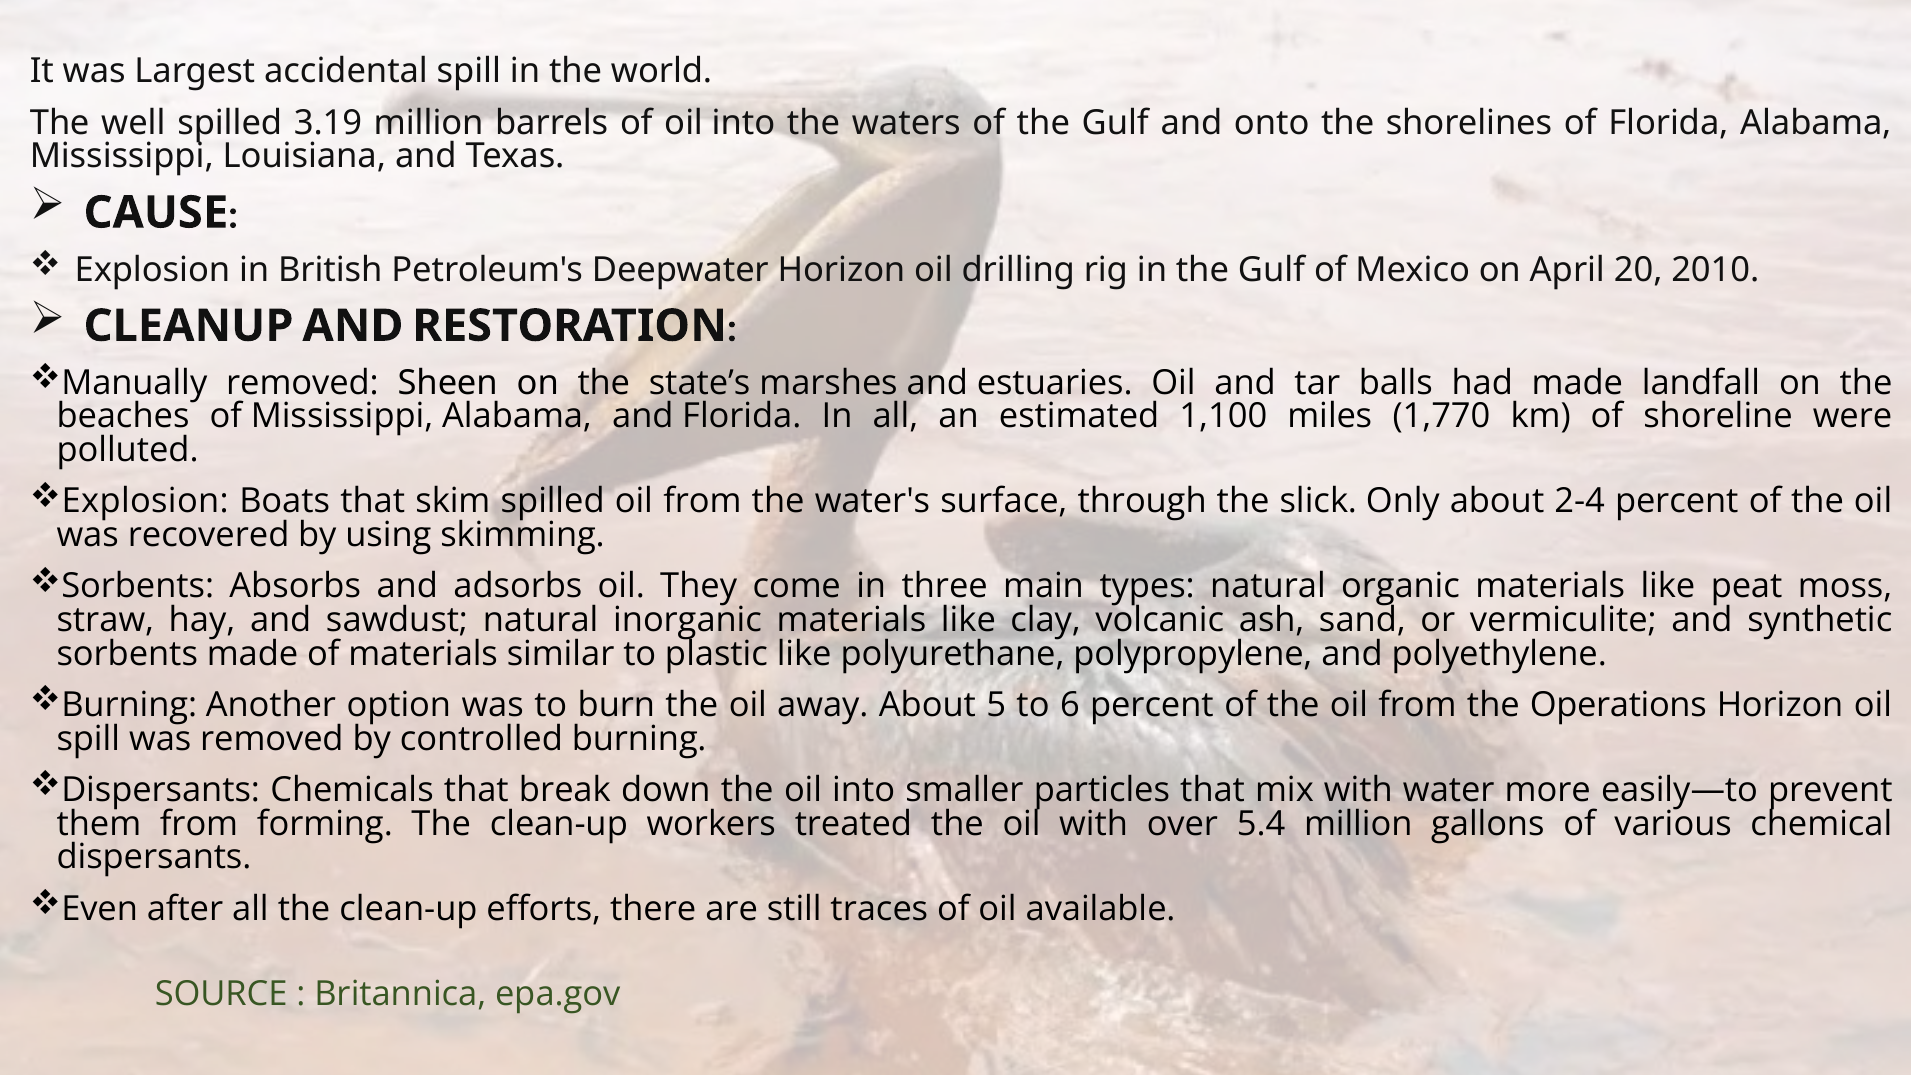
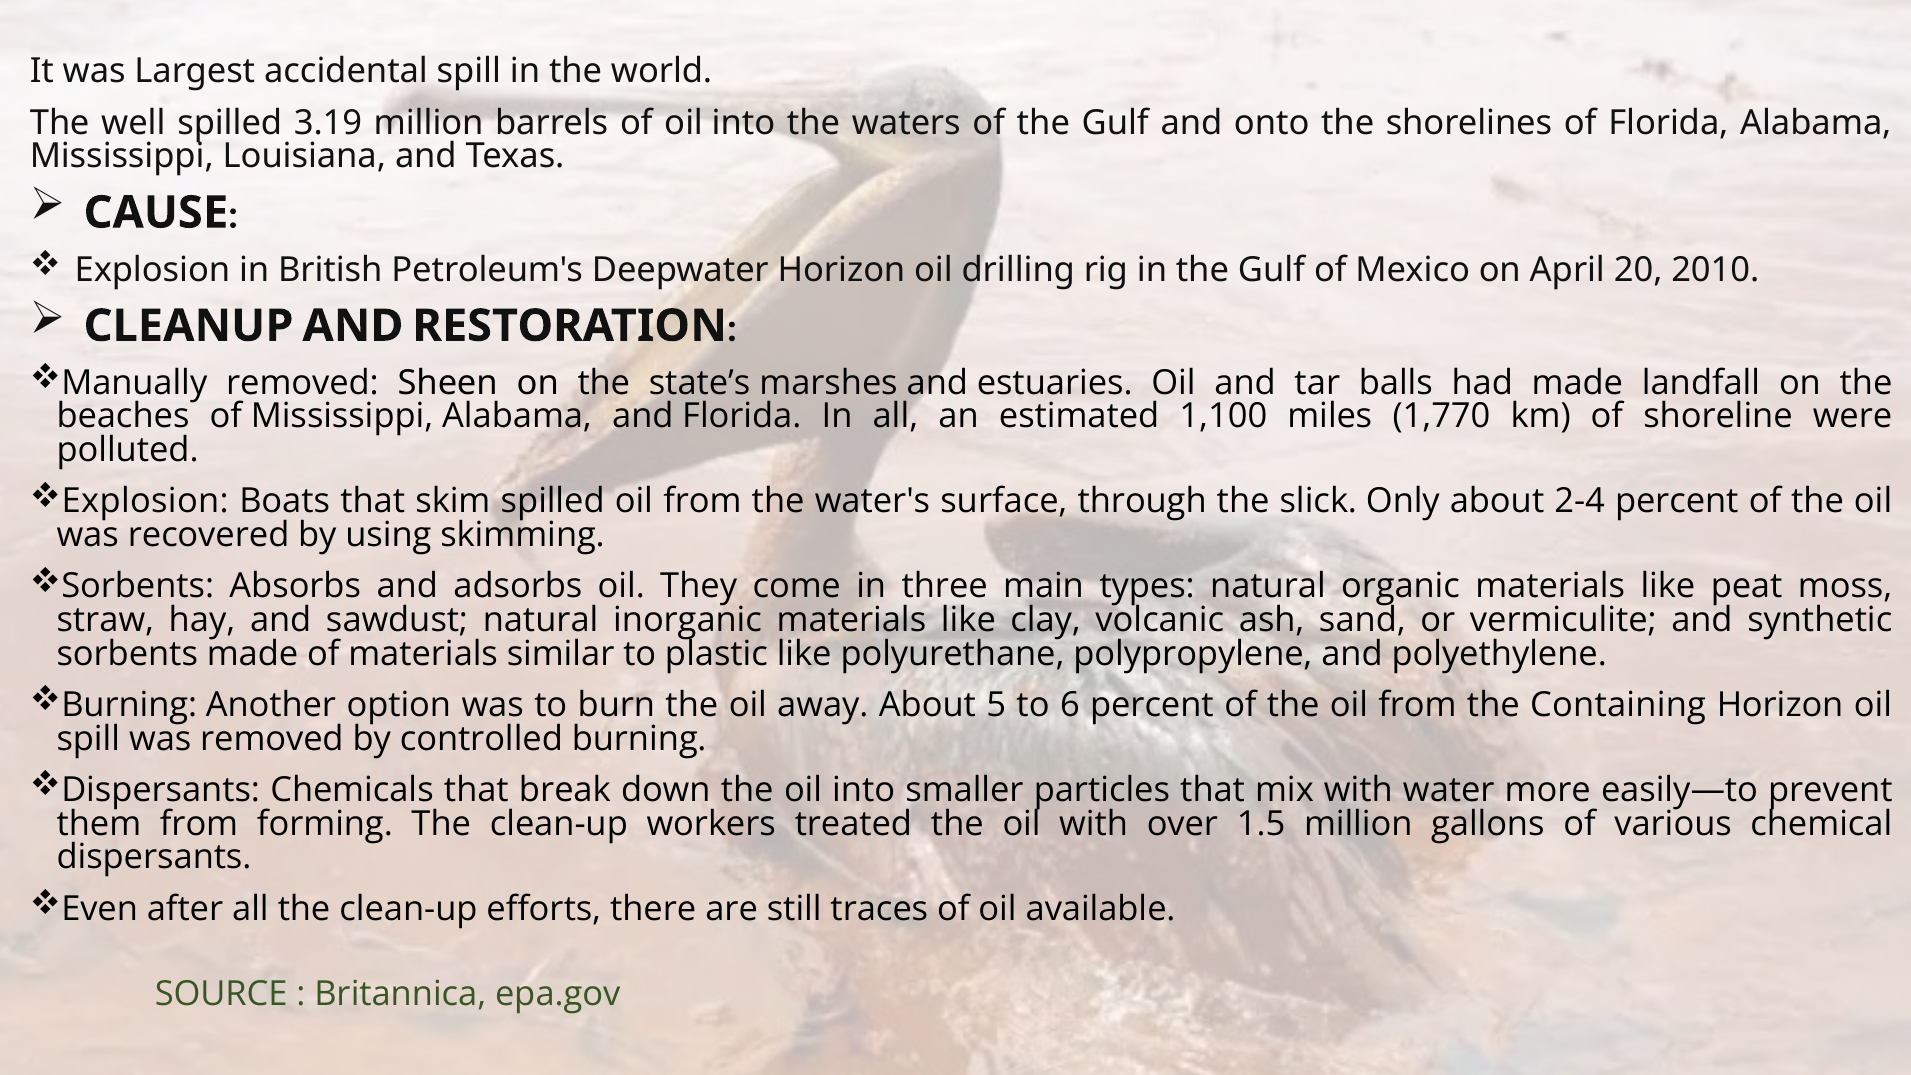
Operations: Operations -> Containing
5.4: 5.4 -> 1.5
